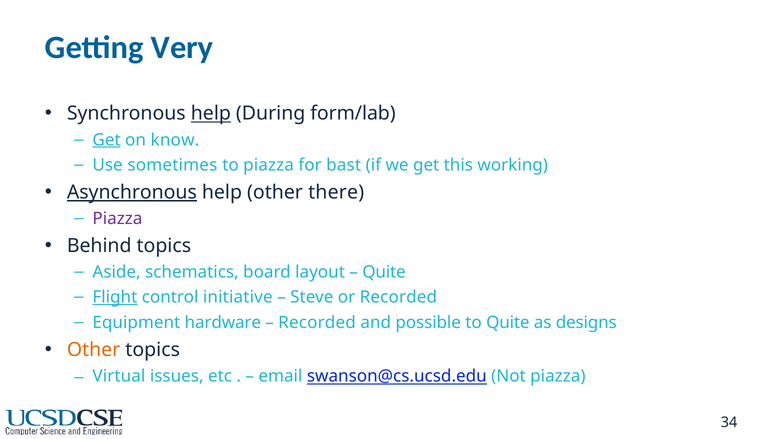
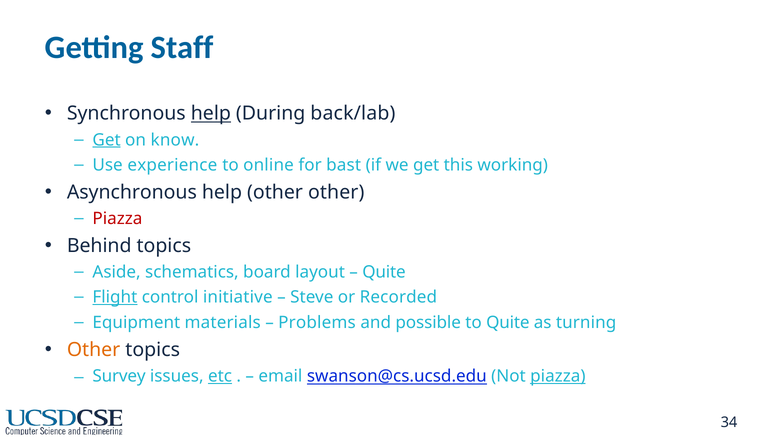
Very: Very -> Staff
form/lab: form/lab -> back/lab
sometimes: sometimes -> experience
to piazza: piazza -> online
Asynchronous underline: present -> none
other there: there -> other
Piazza at (117, 219) colour: purple -> red
hardware: hardware -> materials
Recorded at (317, 323): Recorded -> Problems
designs: designs -> turning
Virtual: Virtual -> Survey
etc underline: none -> present
piazza at (558, 376) underline: none -> present
